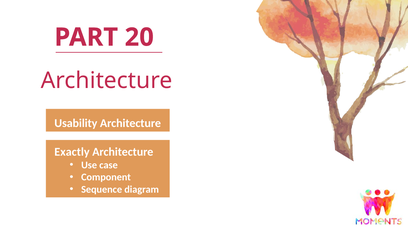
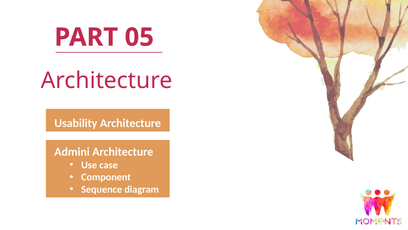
20: 20 -> 05
Exactly: Exactly -> Admini
